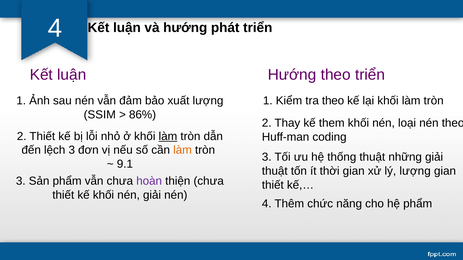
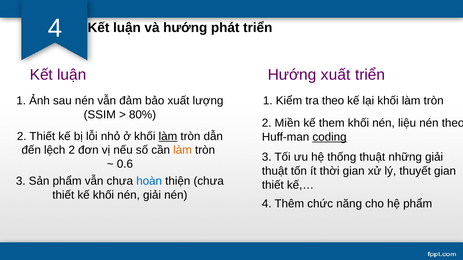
Hướng theo: theo -> xuất
86%: 86% -> 80%
Thay: Thay -> Miền
loại: loại -> liệu
coding underline: none -> present
lệch 3: 3 -> 2
9.1: 9.1 -> 0.6
lý lượng: lượng -> thuyết
hoàn colour: purple -> blue
